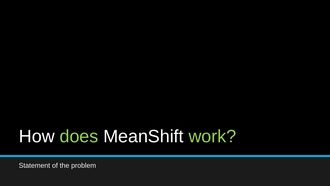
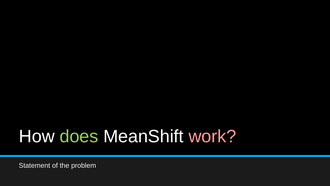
work colour: light green -> pink
